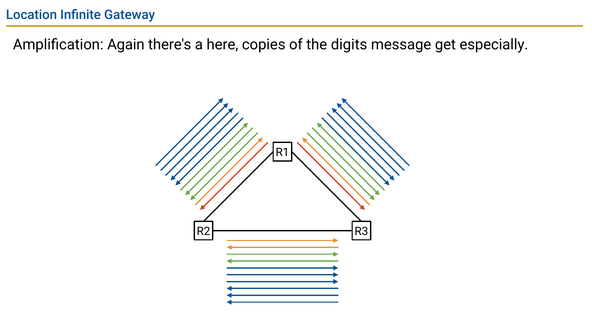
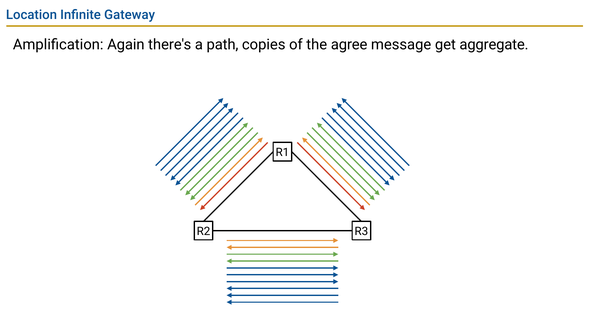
here: here -> path
digits: digits -> agree
especially: especially -> aggregate
